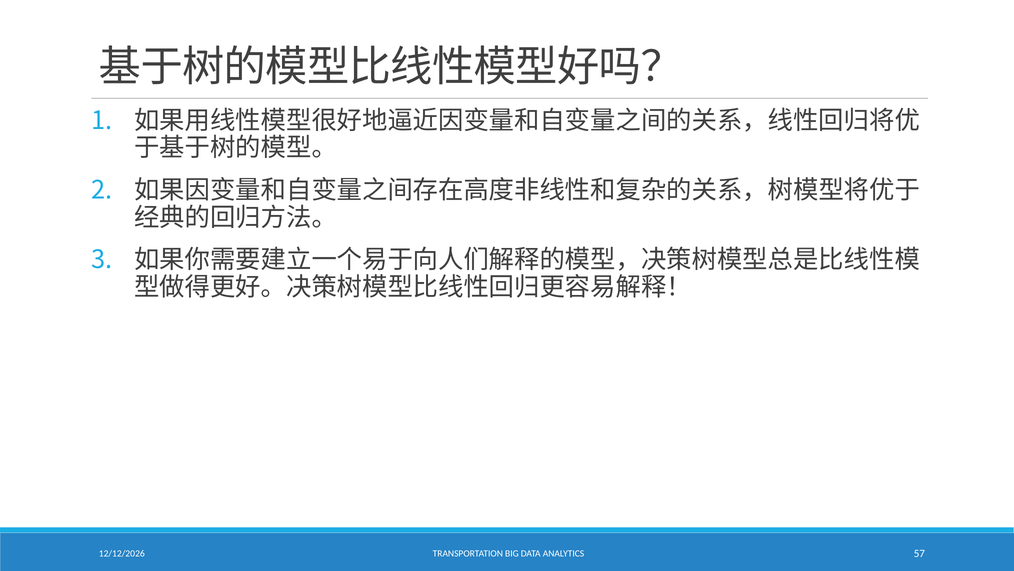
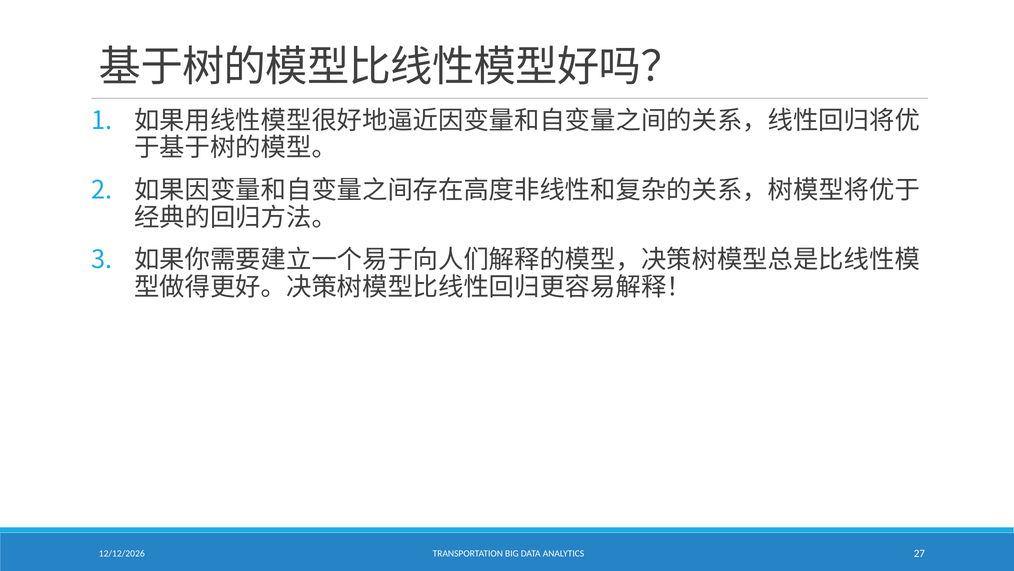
57: 57 -> 27
